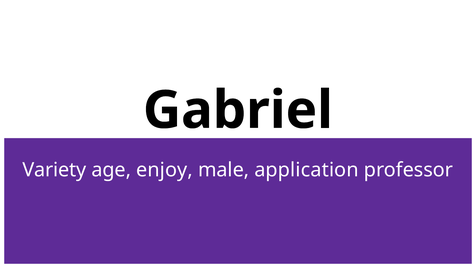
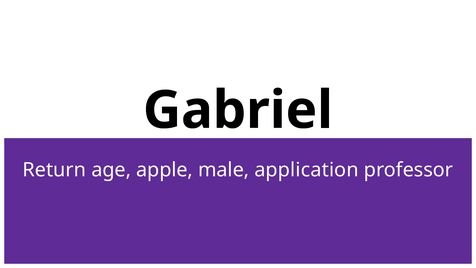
Variety: Variety -> Return
enjoy: enjoy -> apple
